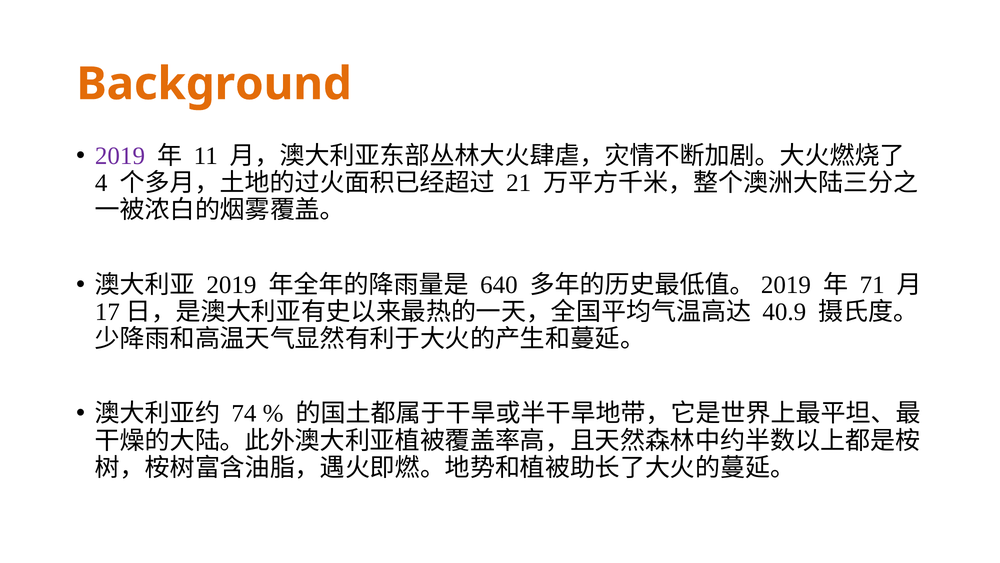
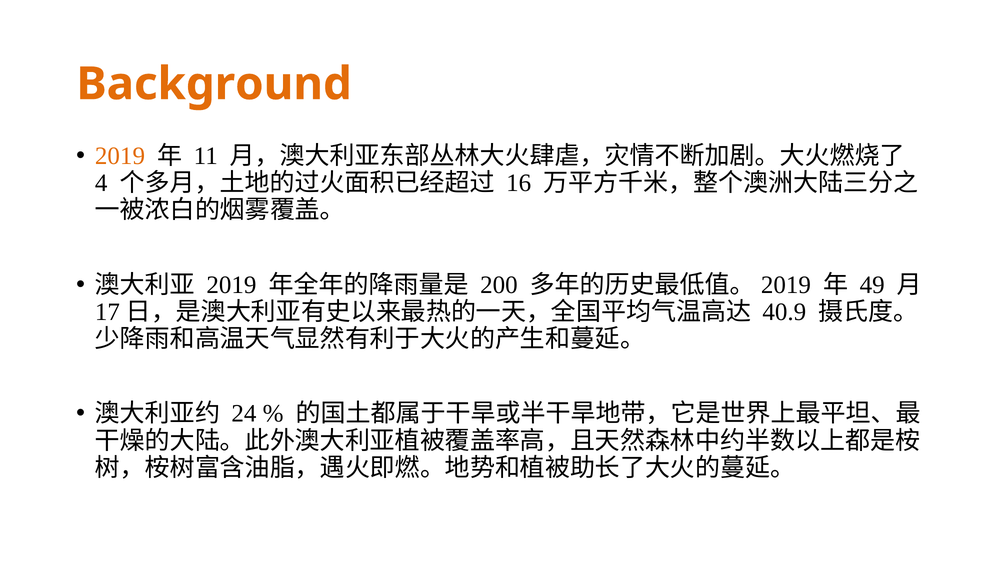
2019 at (120, 156) colour: purple -> orange
21: 21 -> 16
640: 640 -> 200
71: 71 -> 49
74: 74 -> 24
